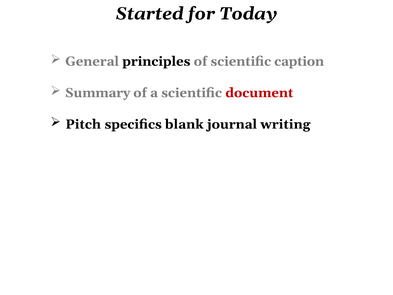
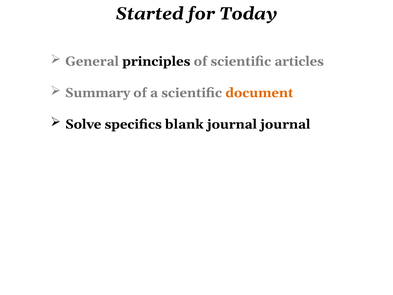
caption: caption -> articles
document colour: red -> orange
Pitch: Pitch -> Solve
journal writing: writing -> journal
